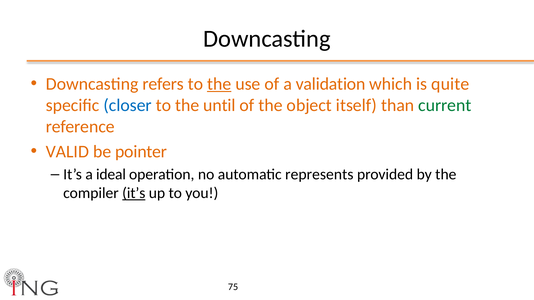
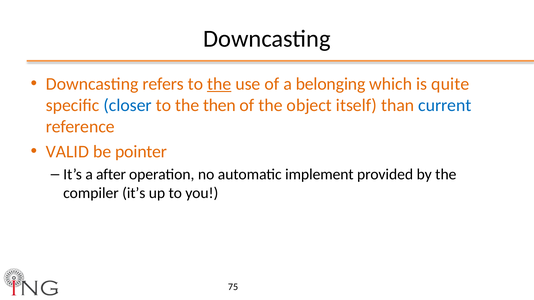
validation: validation -> belonging
until: until -> then
current colour: green -> blue
ideal: ideal -> after
represents: represents -> implement
it’s at (134, 193) underline: present -> none
